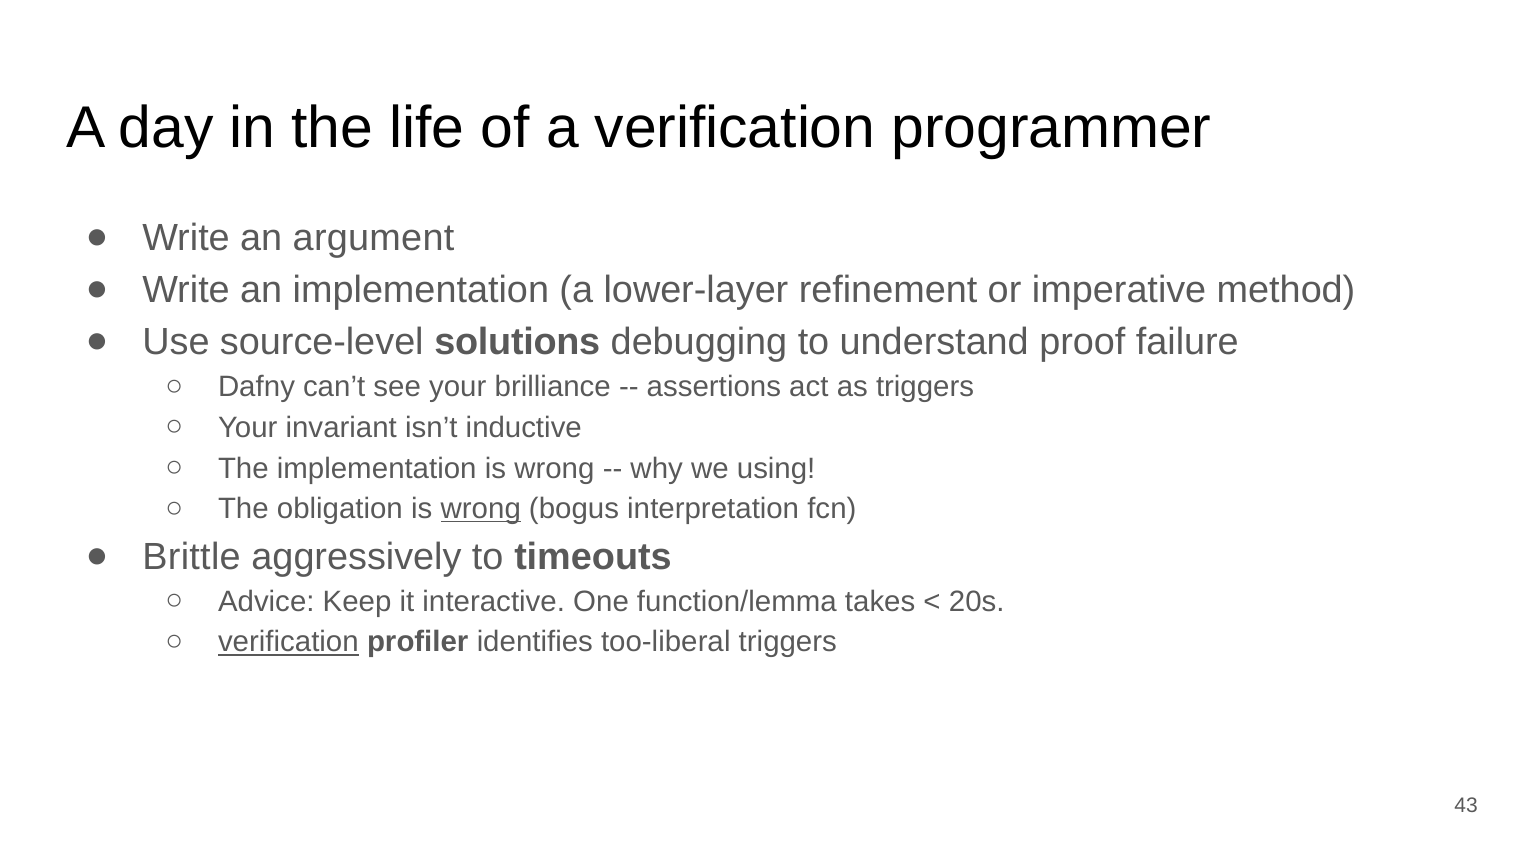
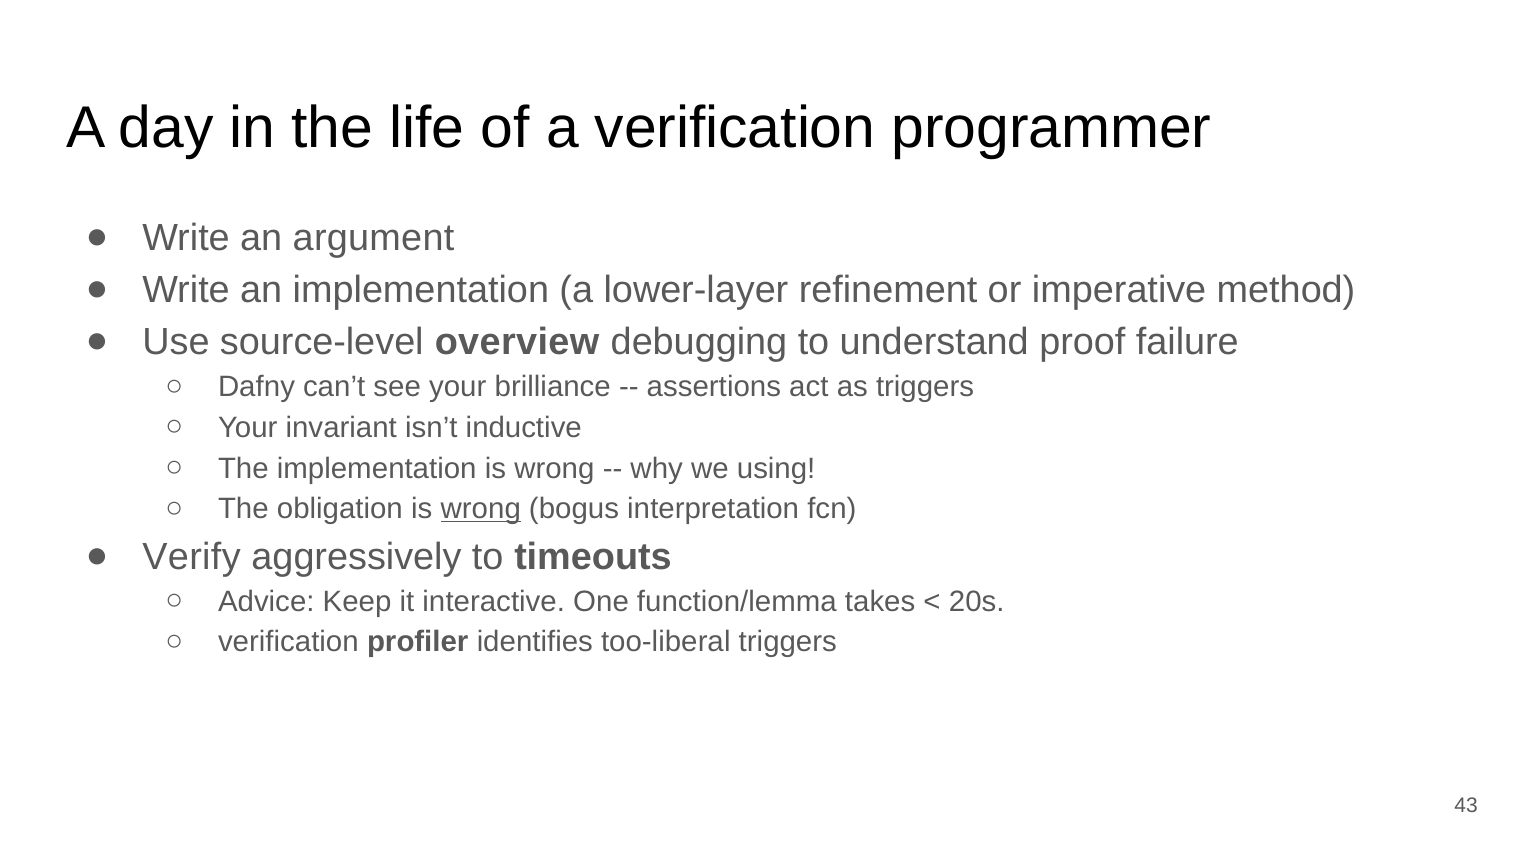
solutions: solutions -> overview
Brittle: Brittle -> Verify
verification at (288, 642) underline: present -> none
